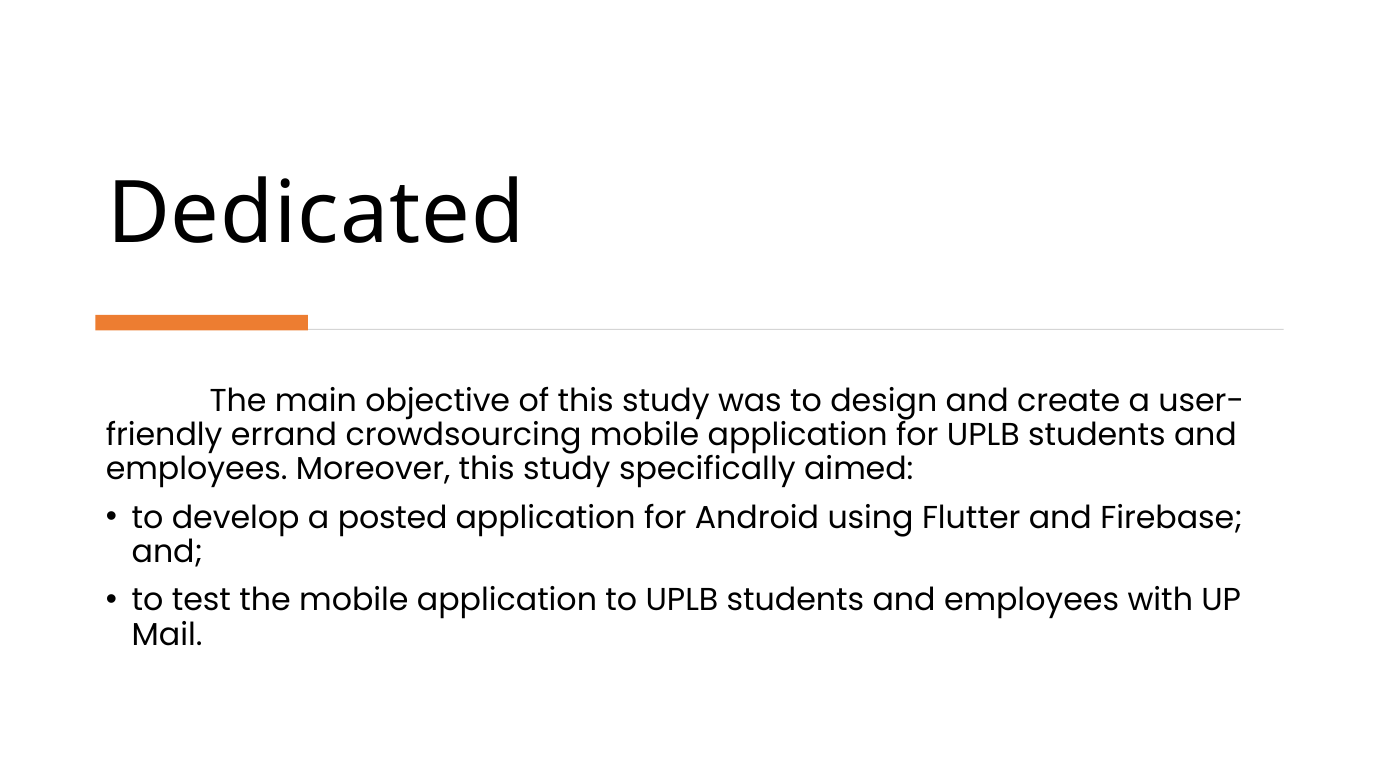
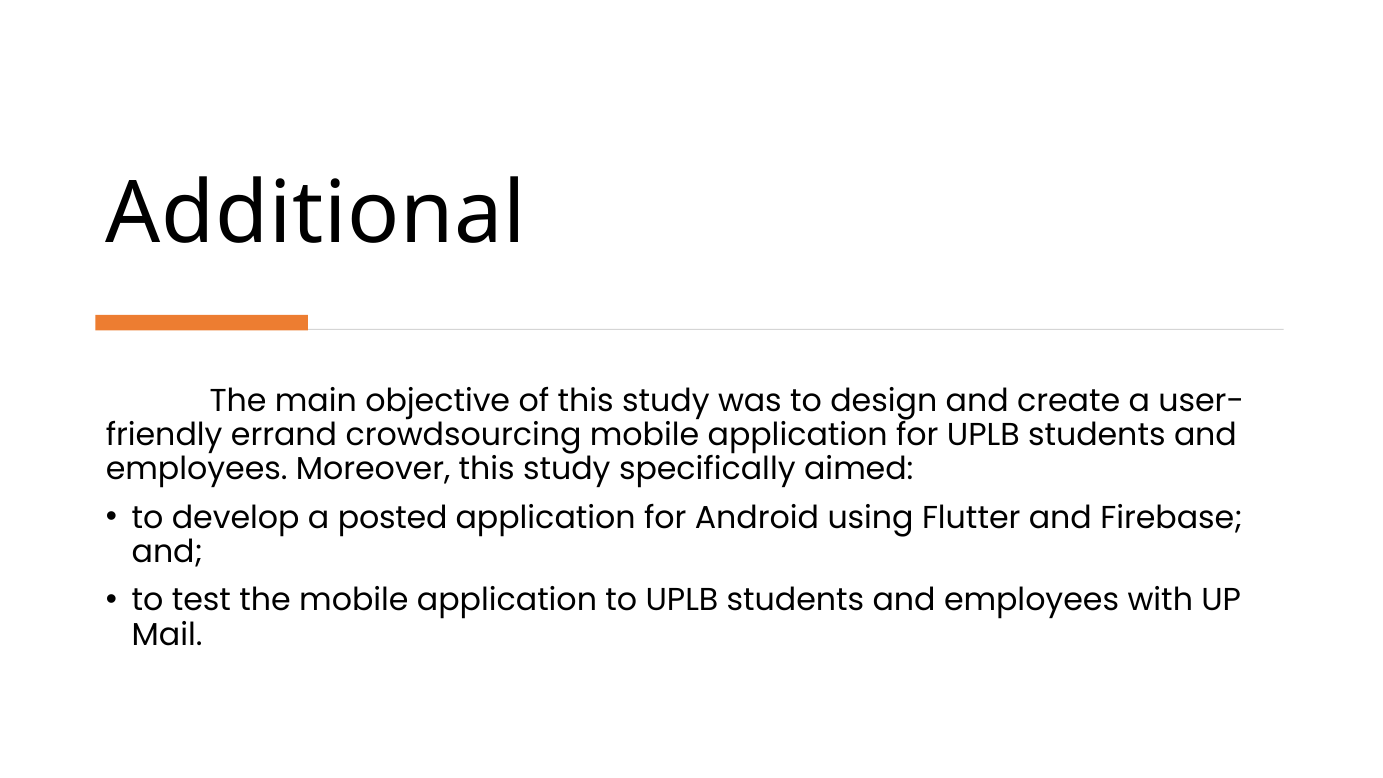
Dedicated: Dedicated -> Additional
